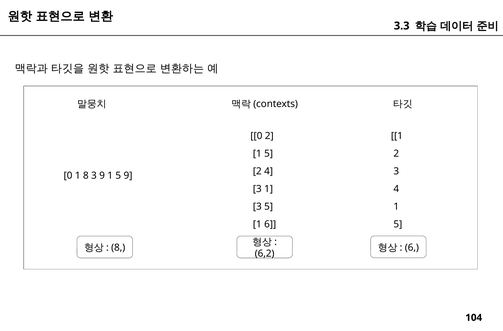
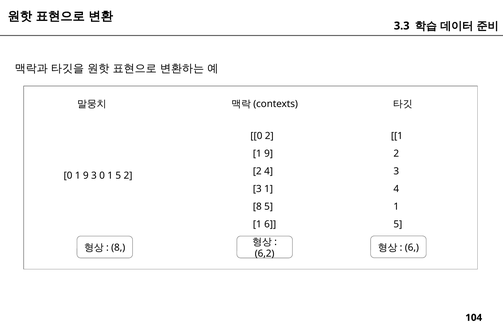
5 at (269, 153): 5 -> 9
0 1 8: 8 -> 9
3 9: 9 -> 0
5 9: 9 -> 2
3 at (257, 206): 3 -> 8
